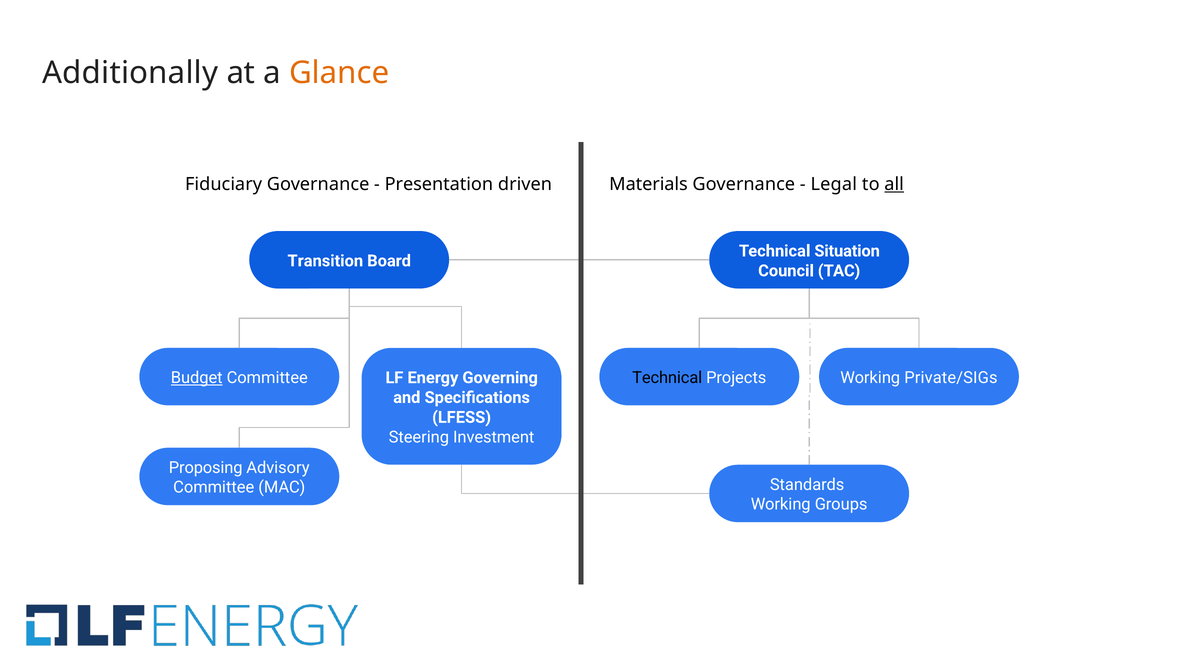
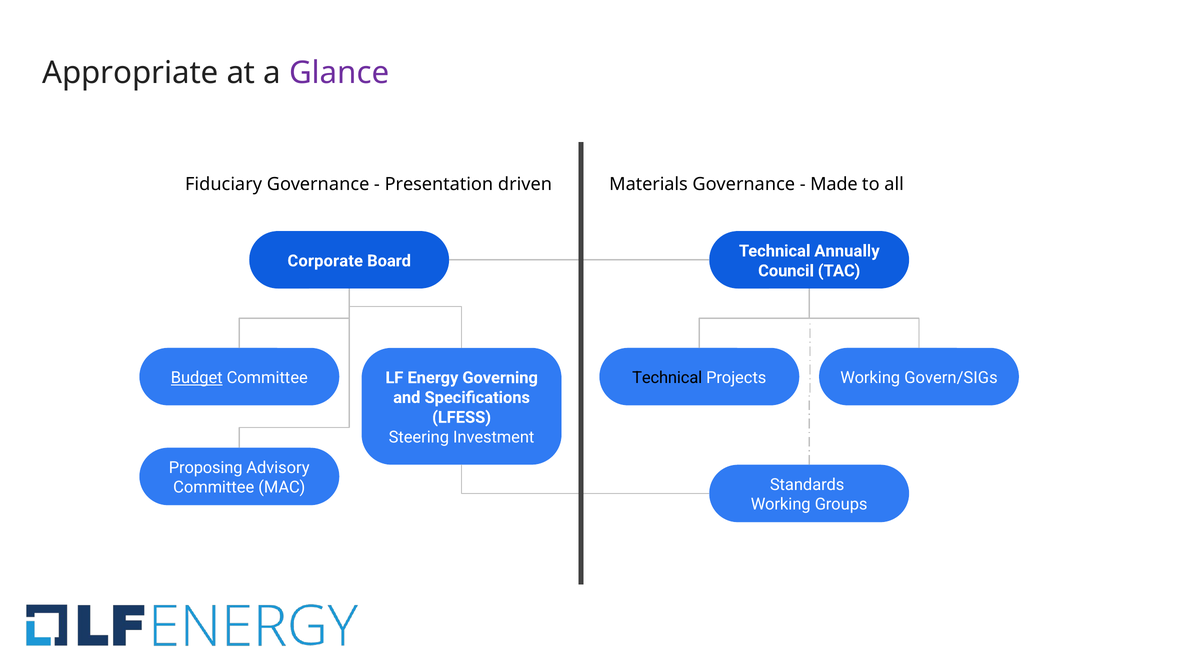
Additionally: Additionally -> Appropriate
Glance colour: orange -> purple
Legal: Legal -> Made
all underline: present -> none
Situation: Situation -> Annually
Transition: Transition -> Corporate
Private/SIGs: Private/SIGs -> Govern/SIGs
